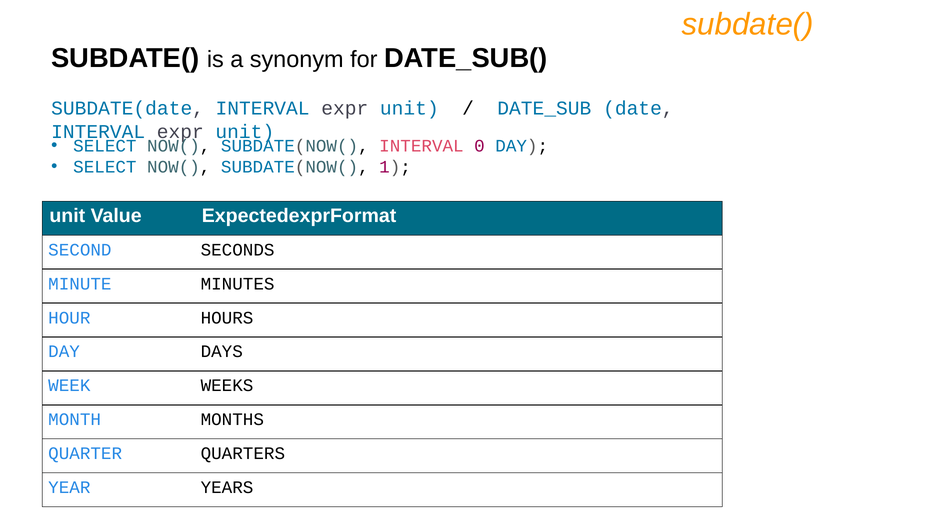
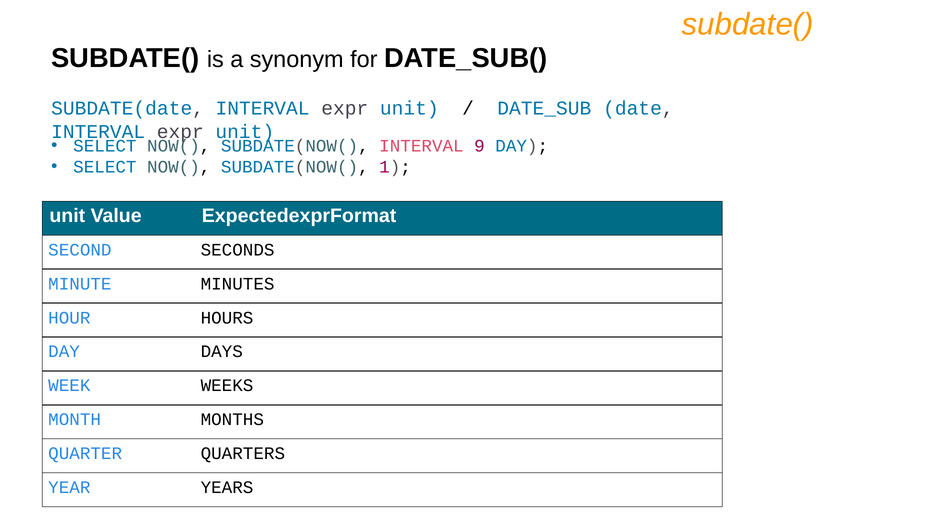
0: 0 -> 9
